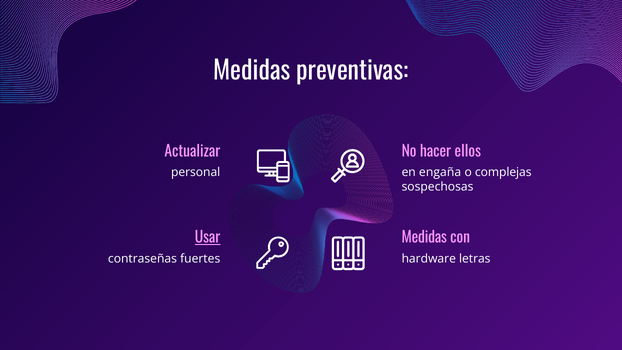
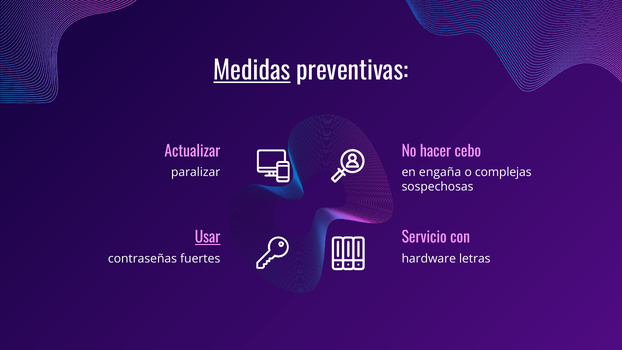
Medidas at (252, 71) underline: none -> present
ellos: ellos -> cebo
personal: personal -> paralizar
Medidas at (424, 238): Medidas -> Servicio
